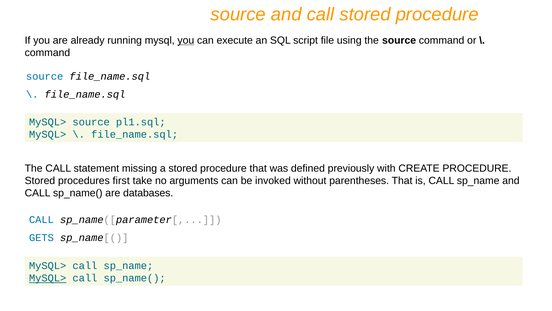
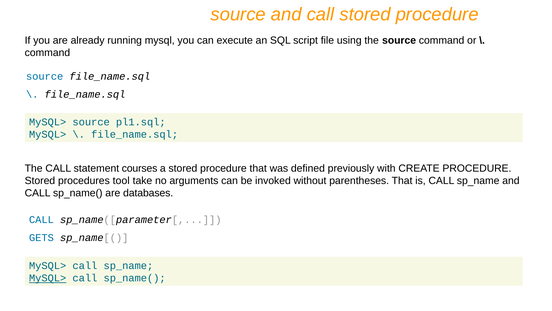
you at (186, 40) underline: present -> none
missing: missing -> courses
first: first -> tool
